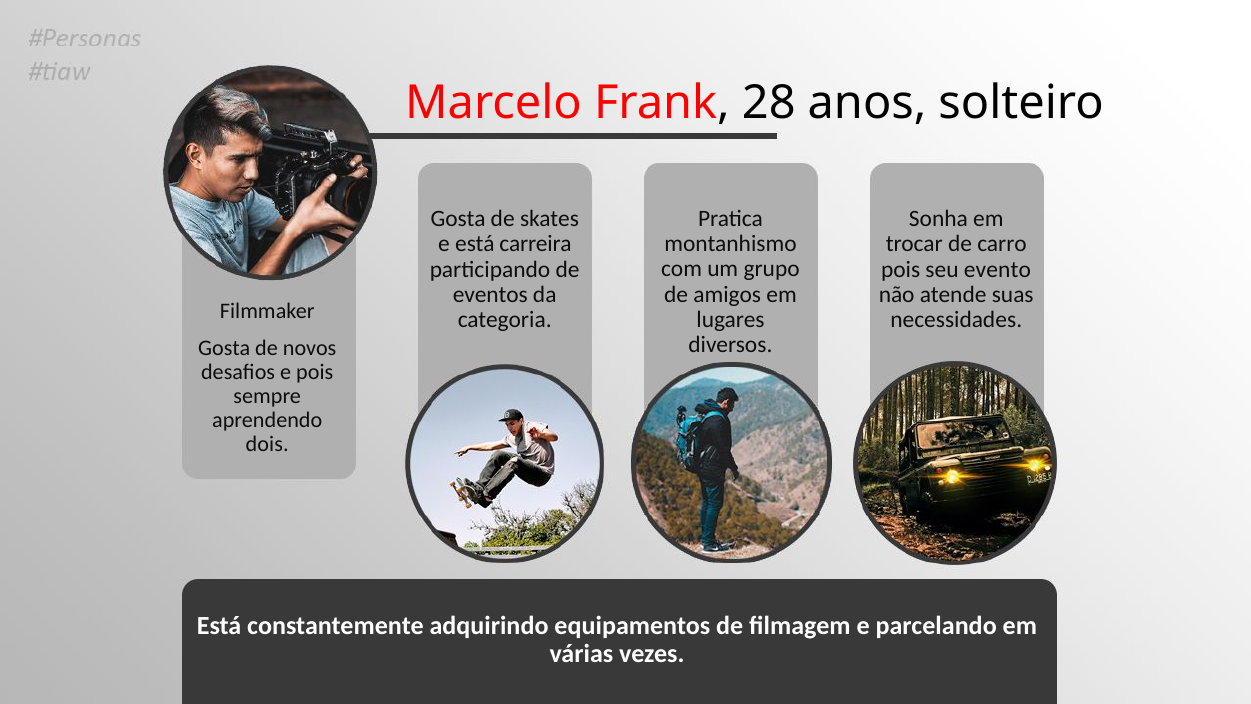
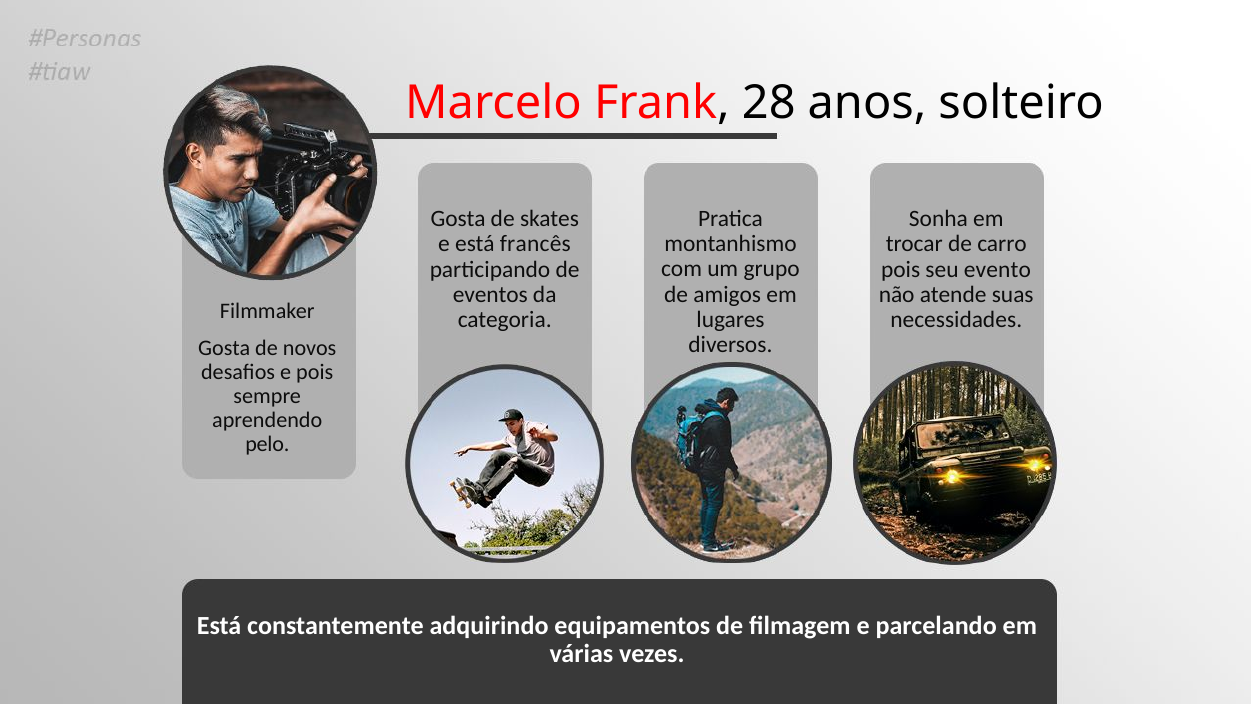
carreira: carreira -> francês
dois: dois -> pelo
